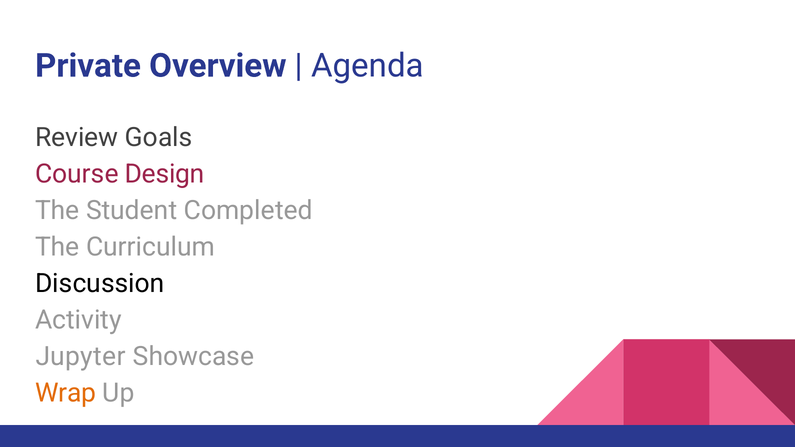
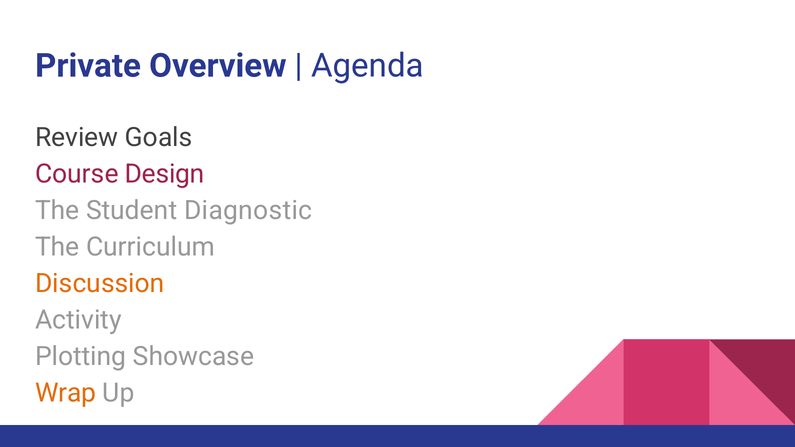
Completed: Completed -> Diagnostic
Discussion colour: black -> orange
Jupyter: Jupyter -> Plotting
